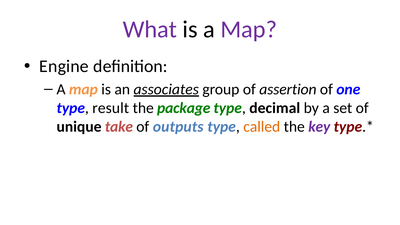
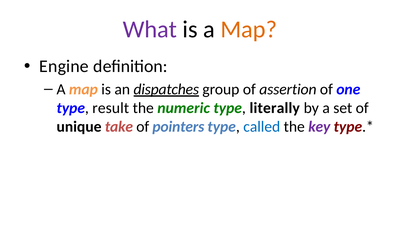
Map at (249, 29) colour: purple -> orange
associates: associates -> dispatches
package: package -> numeric
decimal: decimal -> literally
outputs: outputs -> pointers
called colour: orange -> blue
